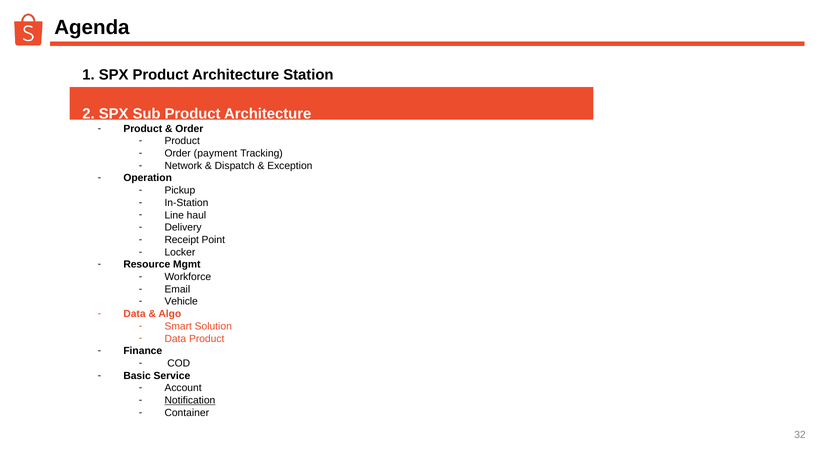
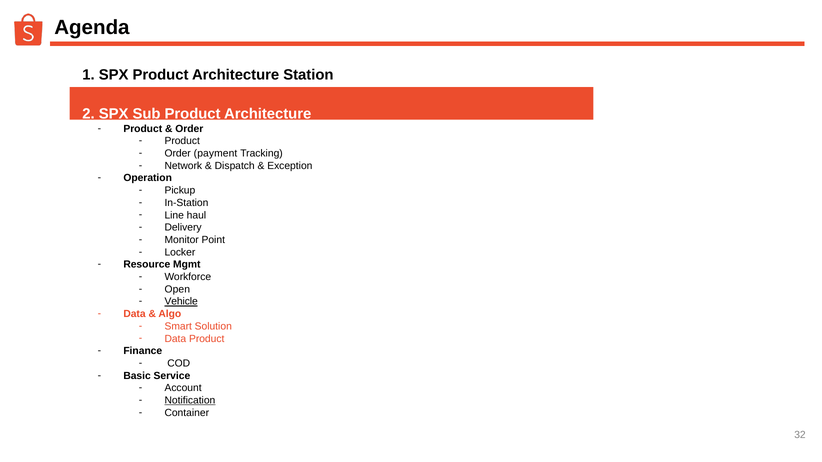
Receipt: Receipt -> Monitor
Email: Email -> Open
Vehicle underline: none -> present
